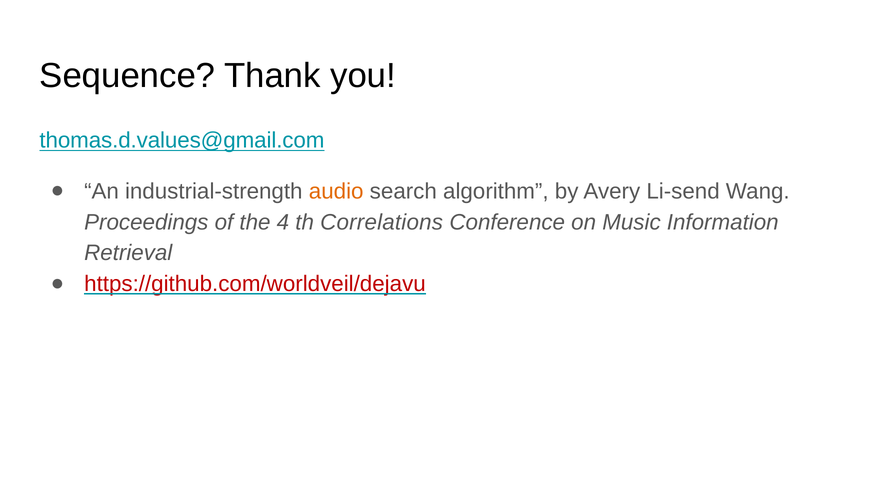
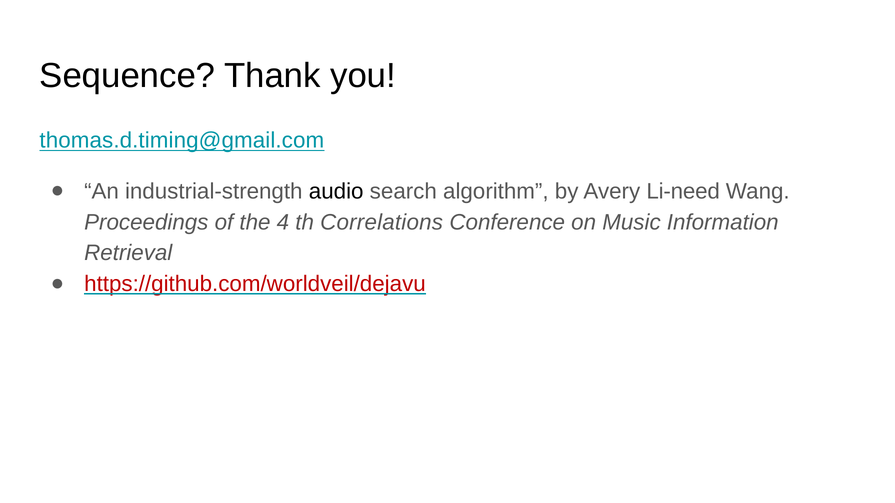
thomas.d.values@gmail.com: thomas.d.values@gmail.com -> thomas.d.timing@gmail.com
audio colour: orange -> black
Li-send: Li-send -> Li-need
